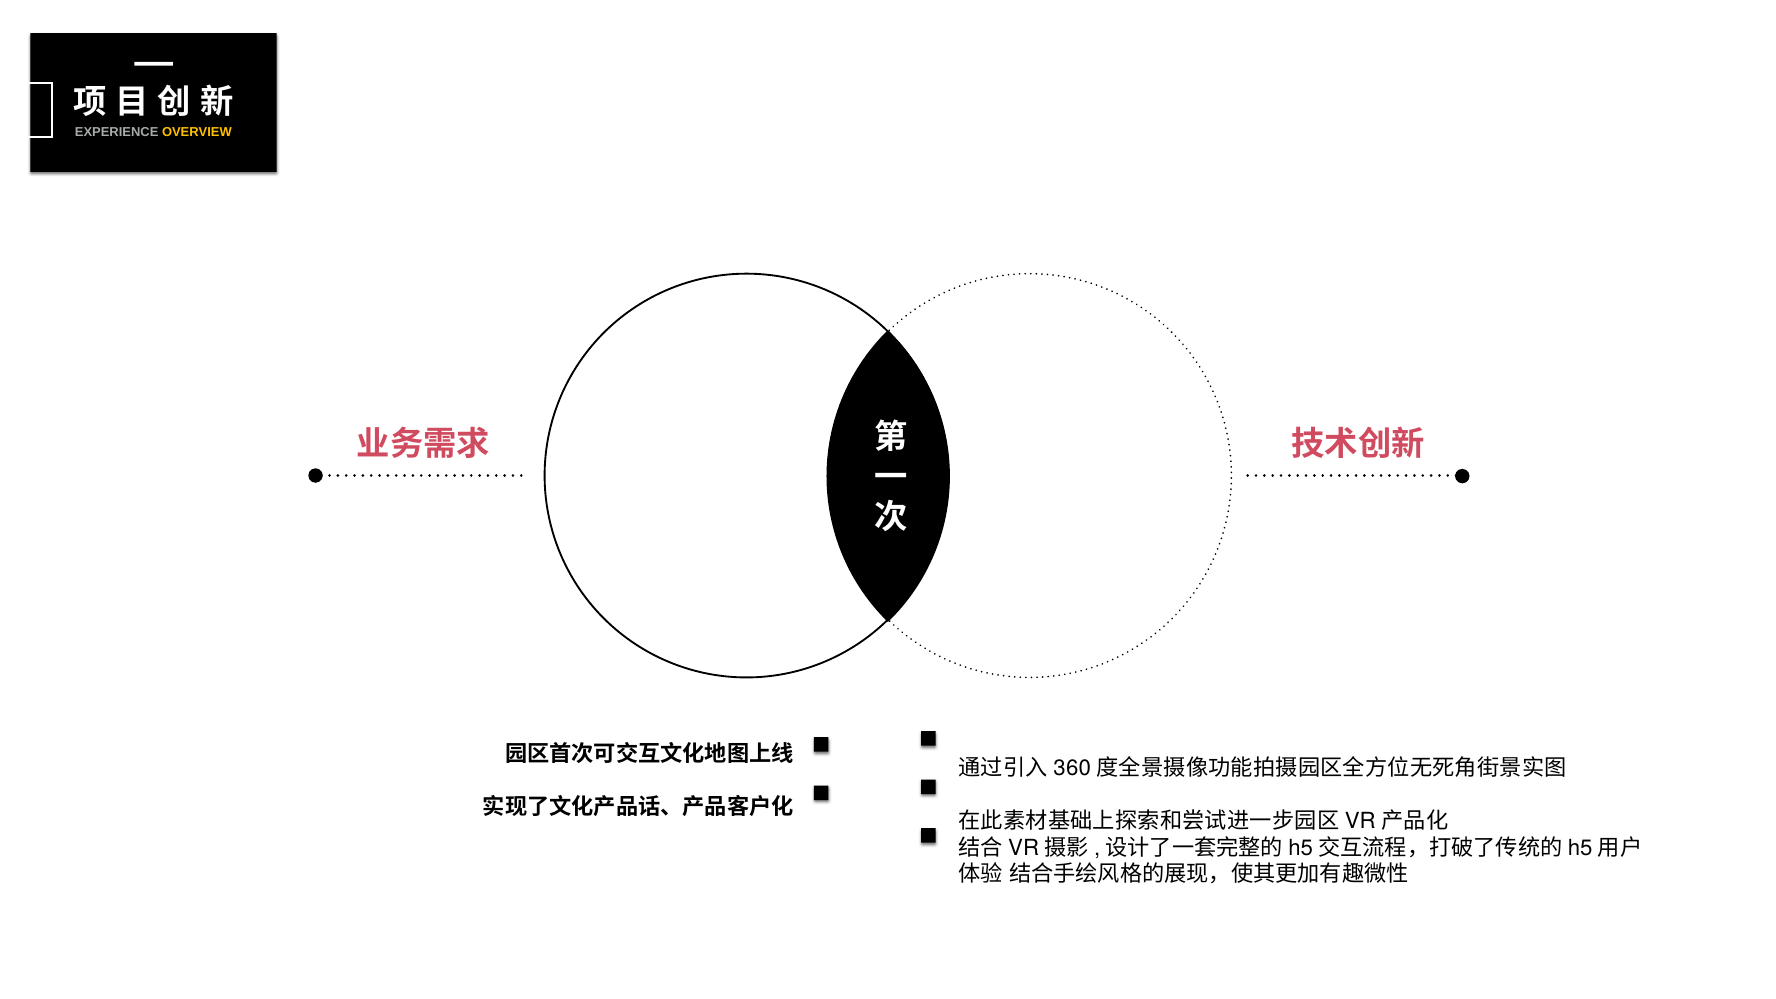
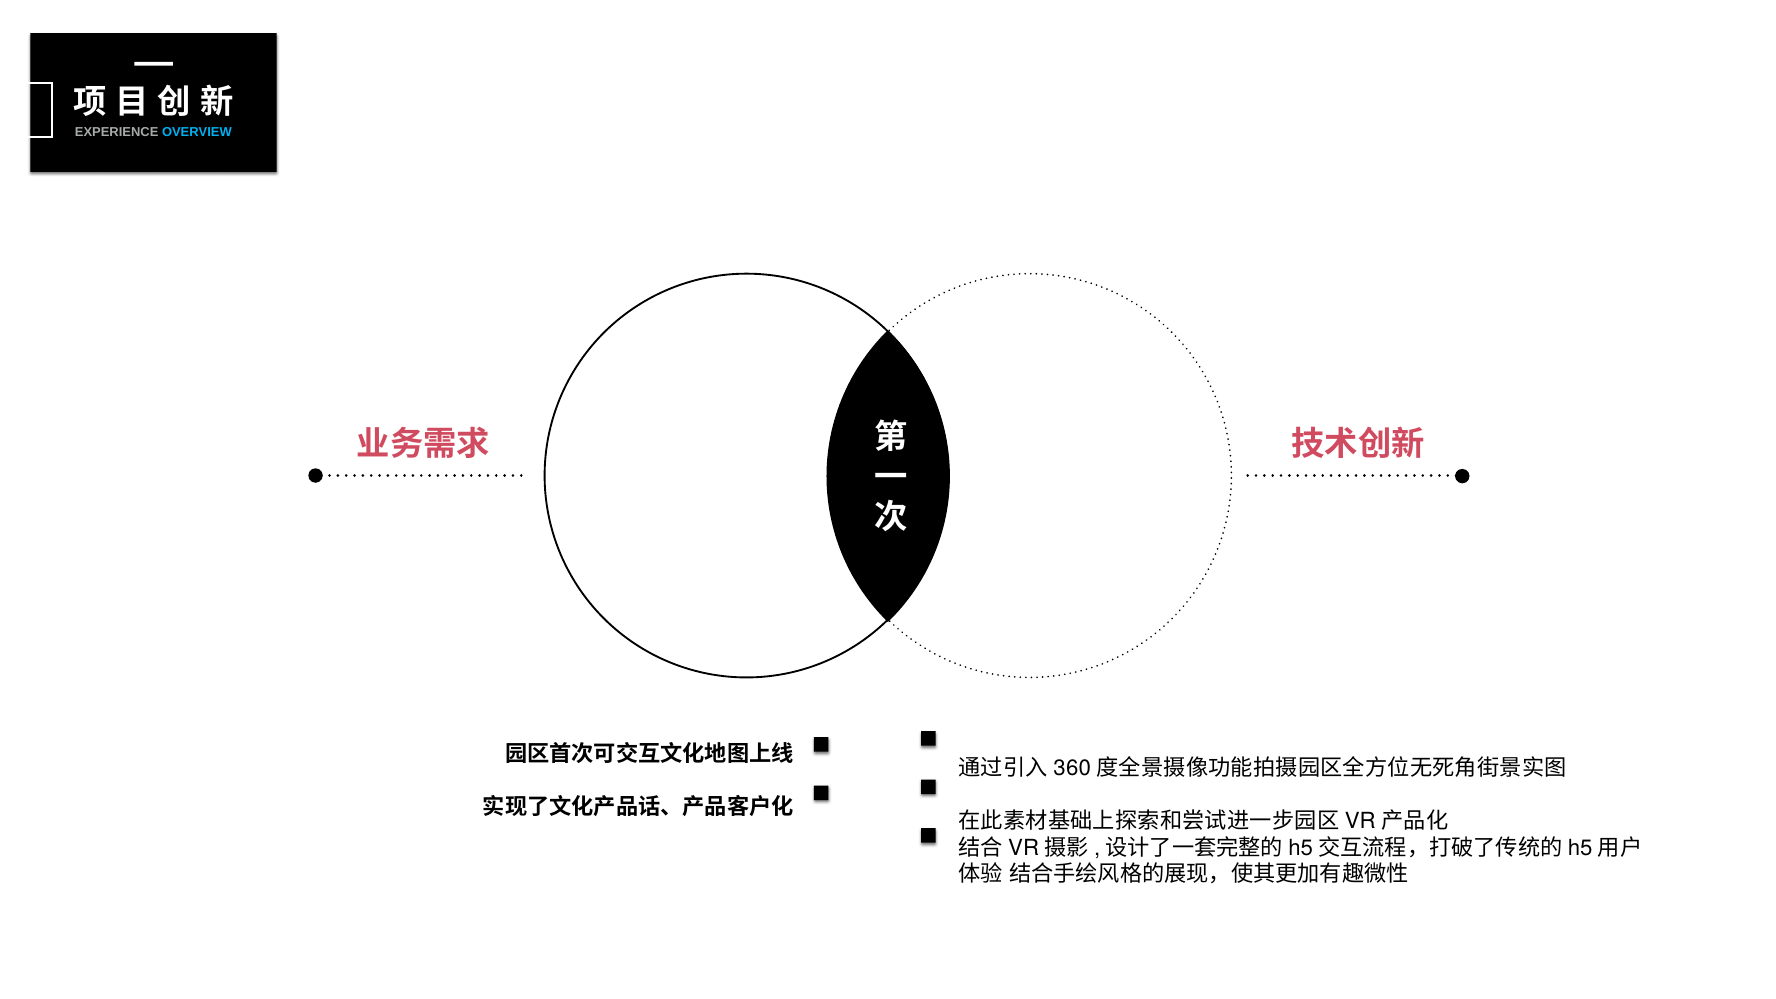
OVERVIEW colour: yellow -> light blue
